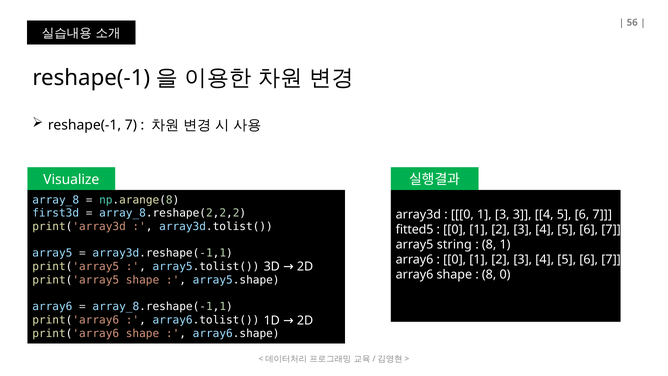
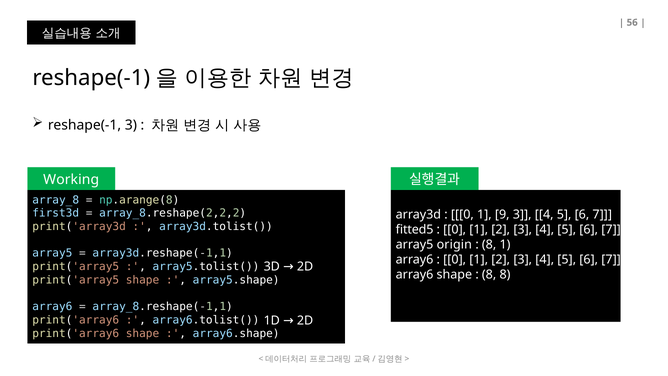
reshape(-1 7: 7 -> 3
Visualize: Visualize -> Working
1 3: 3 -> 9
string: string -> origin
8 0: 0 -> 8
